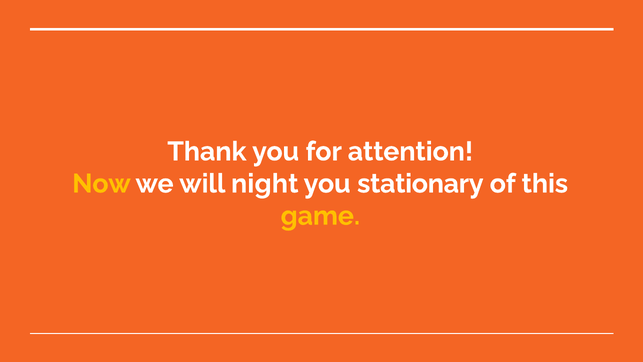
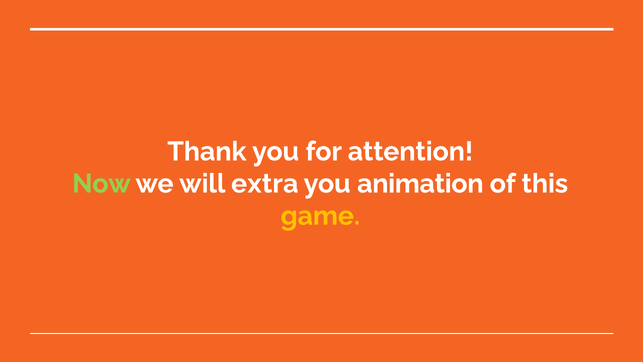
Now colour: yellow -> light green
night: night -> extra
stationary: stationary -> animation
